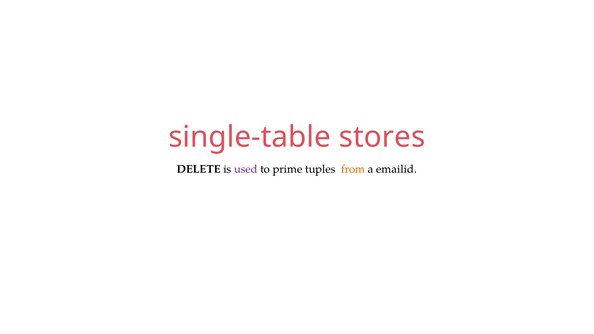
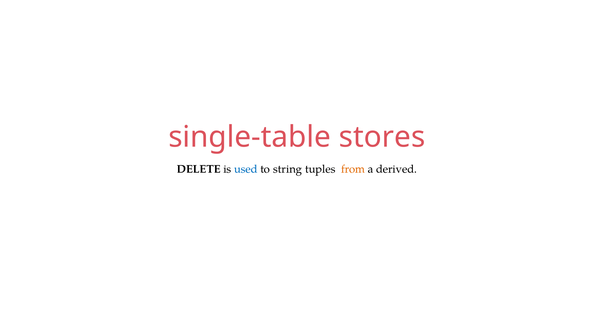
used colour: purple -> blue
prime: prime -> string
emailid: emailid -> derived
